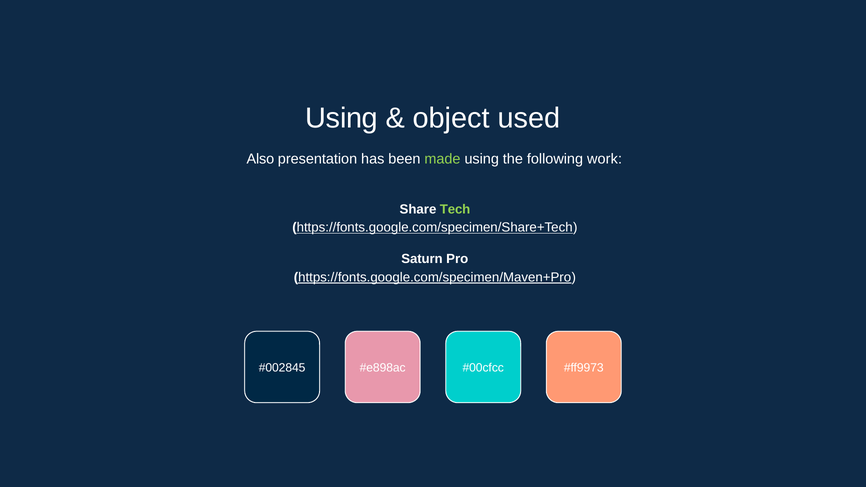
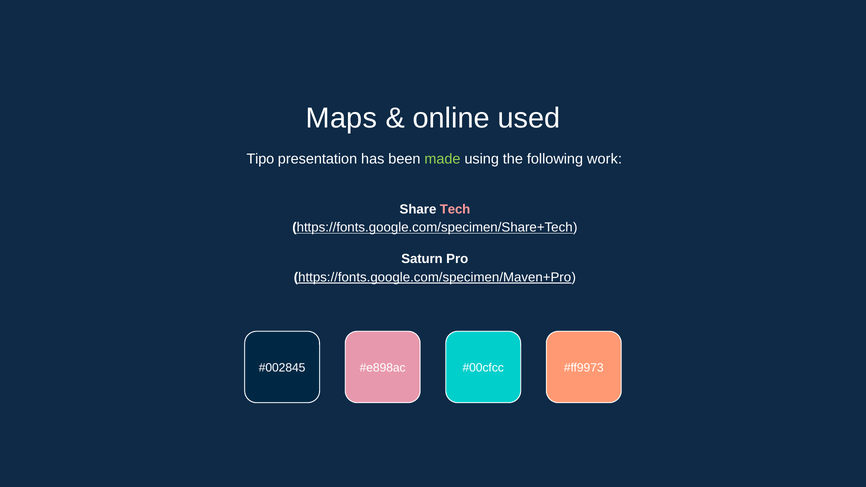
Using at (342, 118): Using -> Maps
object: object -> online
Also: Also -> Tipo
Tech colour: light green -> pink
